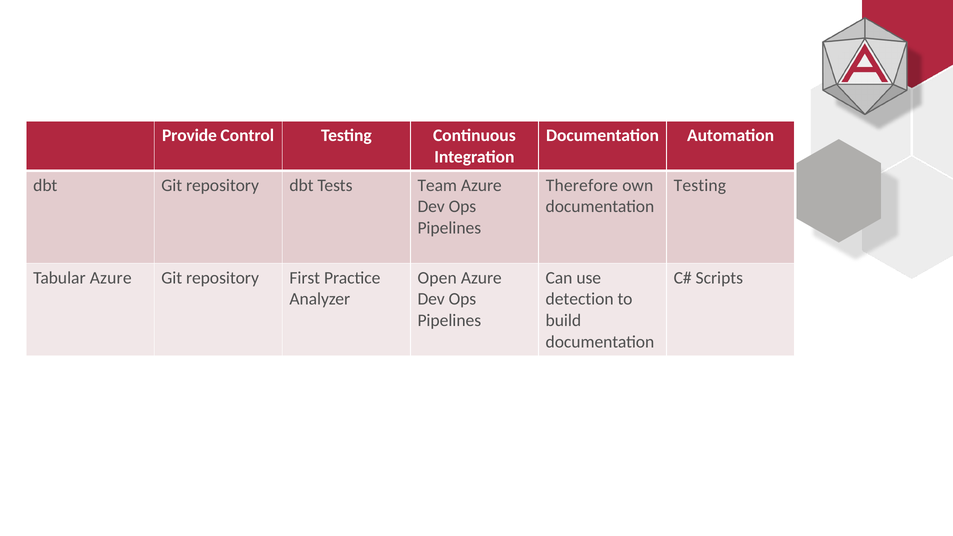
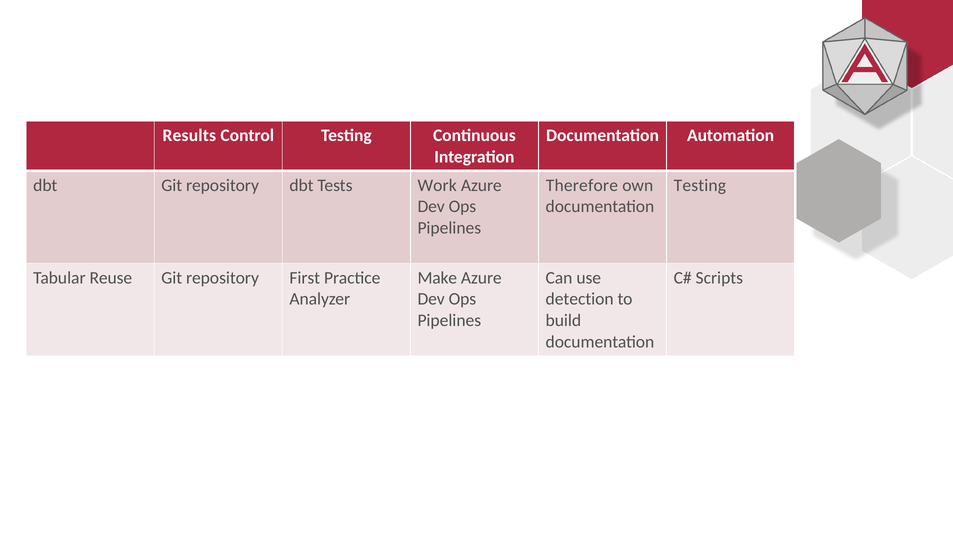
Provide: Provide -> Results
Team: Team -> Work
Tabular Azure: Azure -> Reuse
Open: Open -> Make
